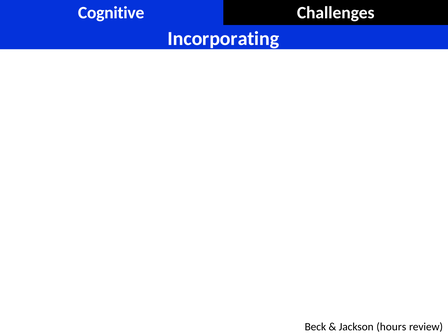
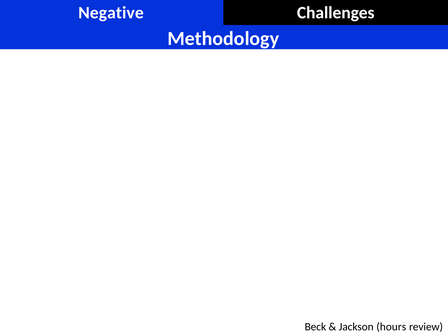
Cognitive: Cognitive -> Negative
Incorporating: Incorporating -> Methodology
